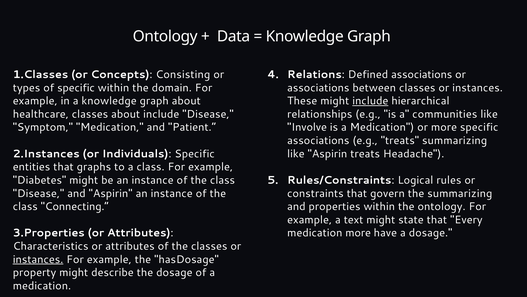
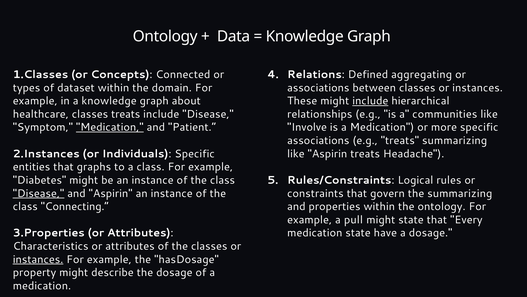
Consisting: Consisting -> Connected
Defined associations: associations -> aggregating
of specific: specific -> dataset
classes about: about -> treats
Medication at (110, 127) underline: none -> present
Disease at (38, 193) underline: none -> present
text: text -> pull
medication more: more -> state
